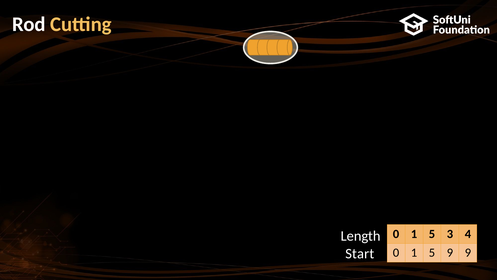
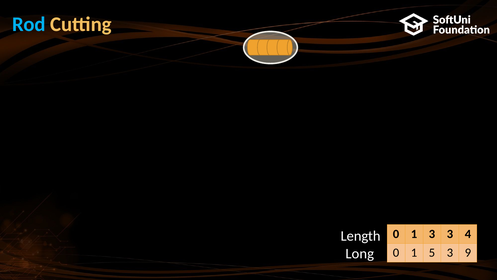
Rod colour: white -> light blue
5 at (432, 234): 5 -> 3
5 9: 9 -> 3
Start: Start -> Long
